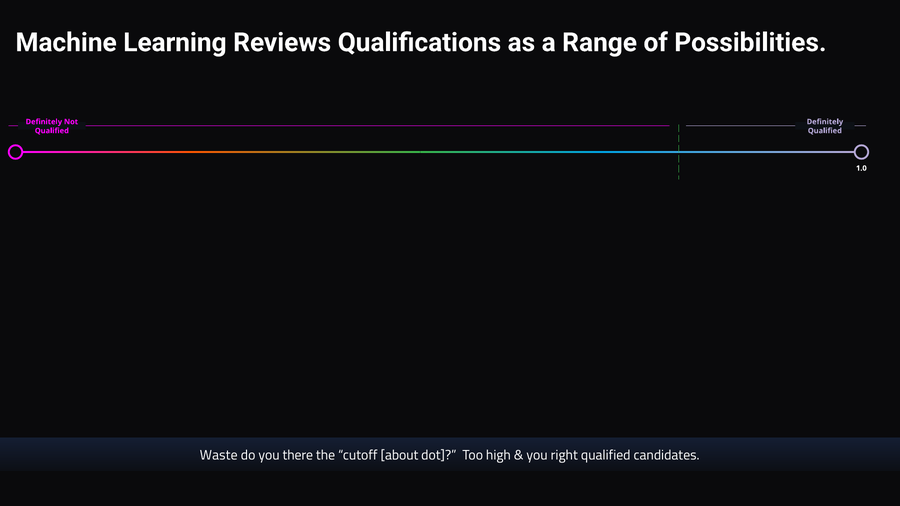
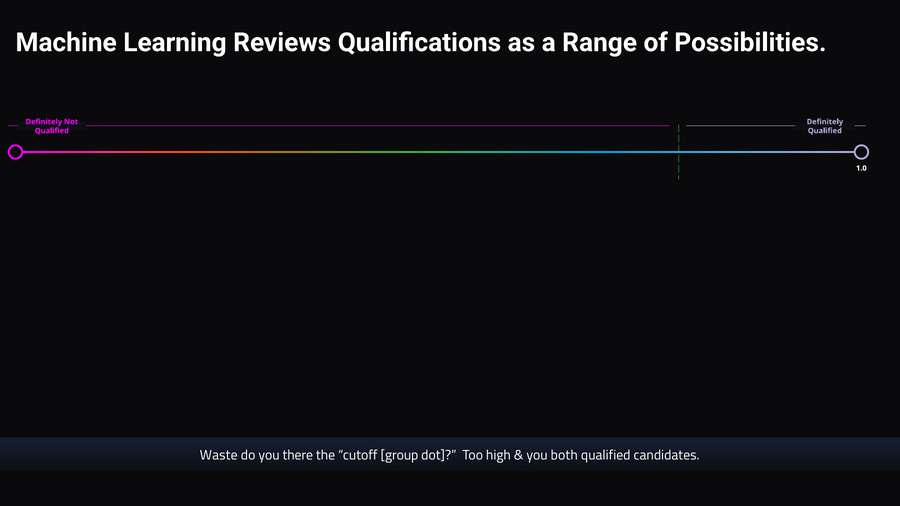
about: about -> group
right: right -> both
